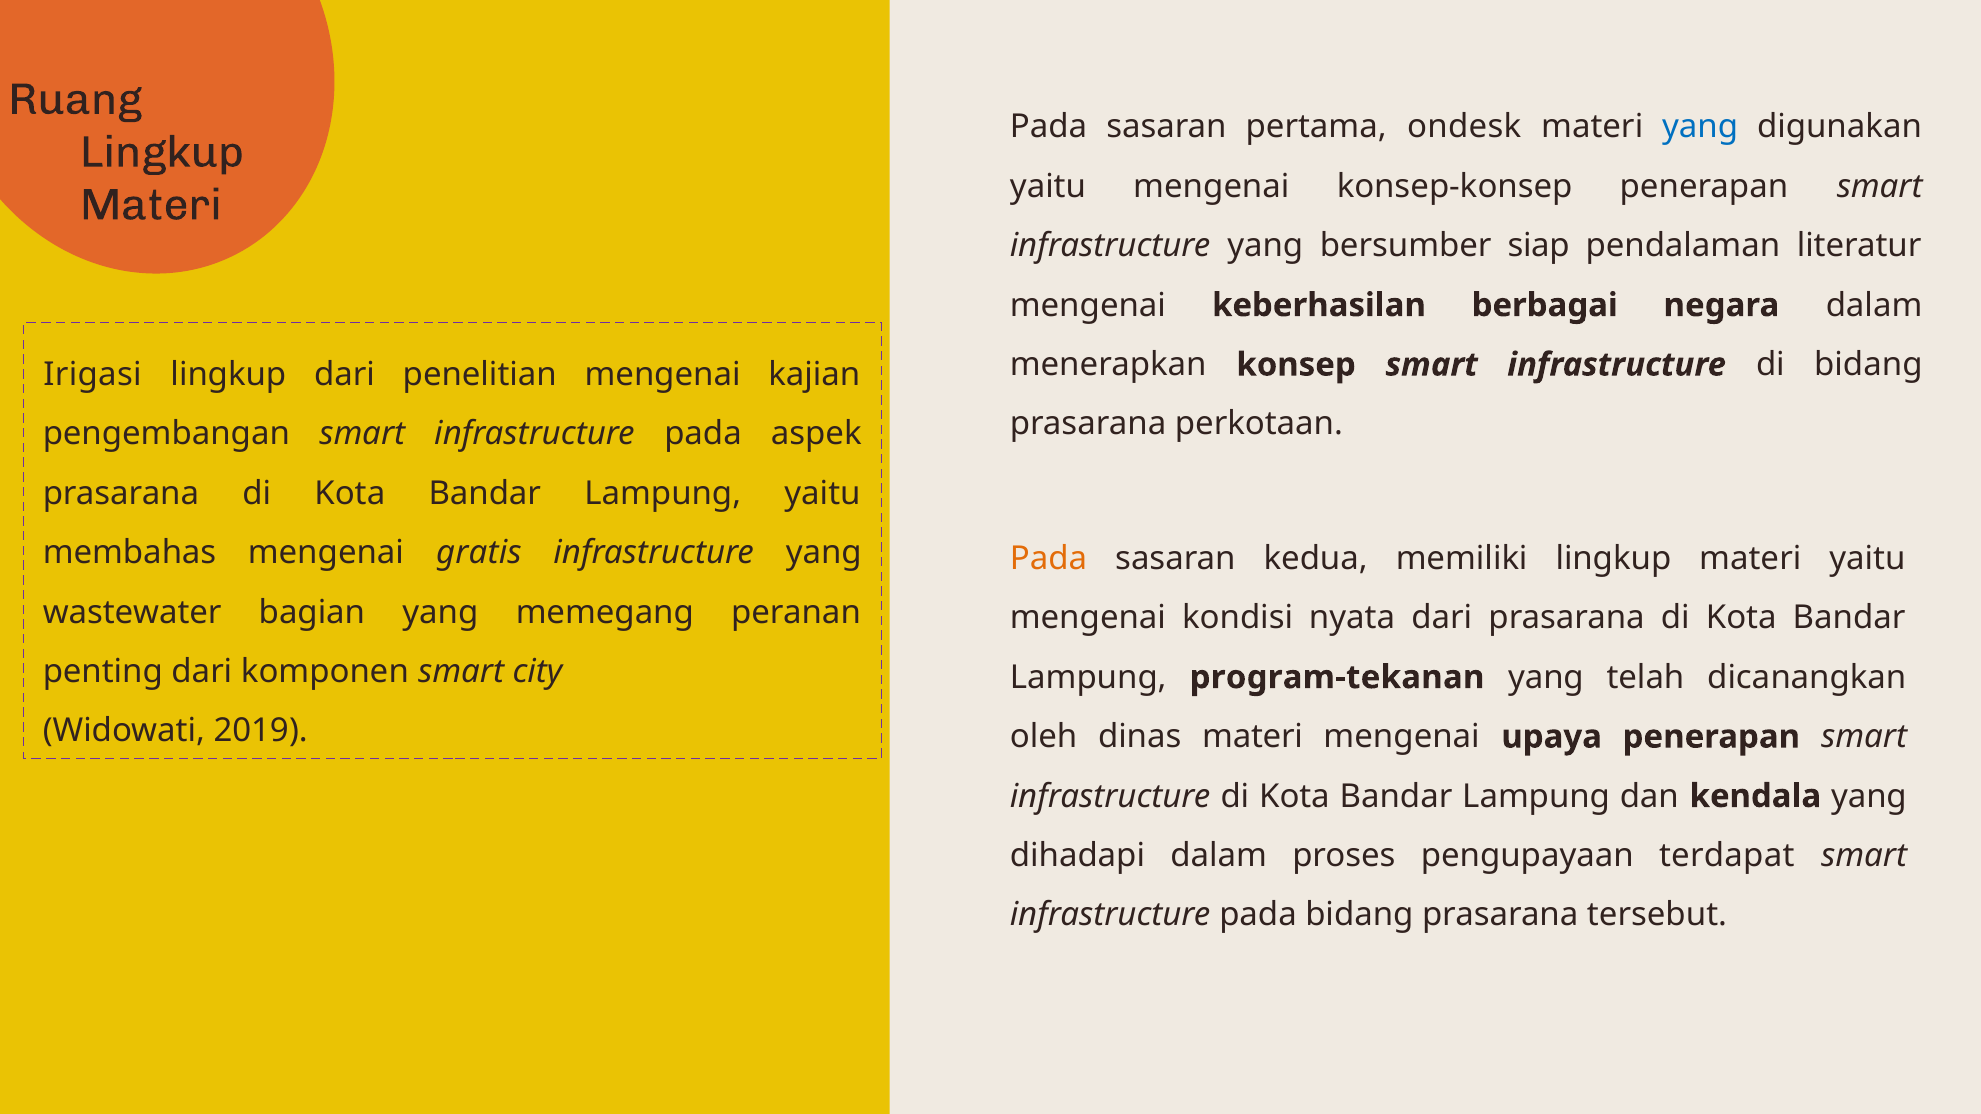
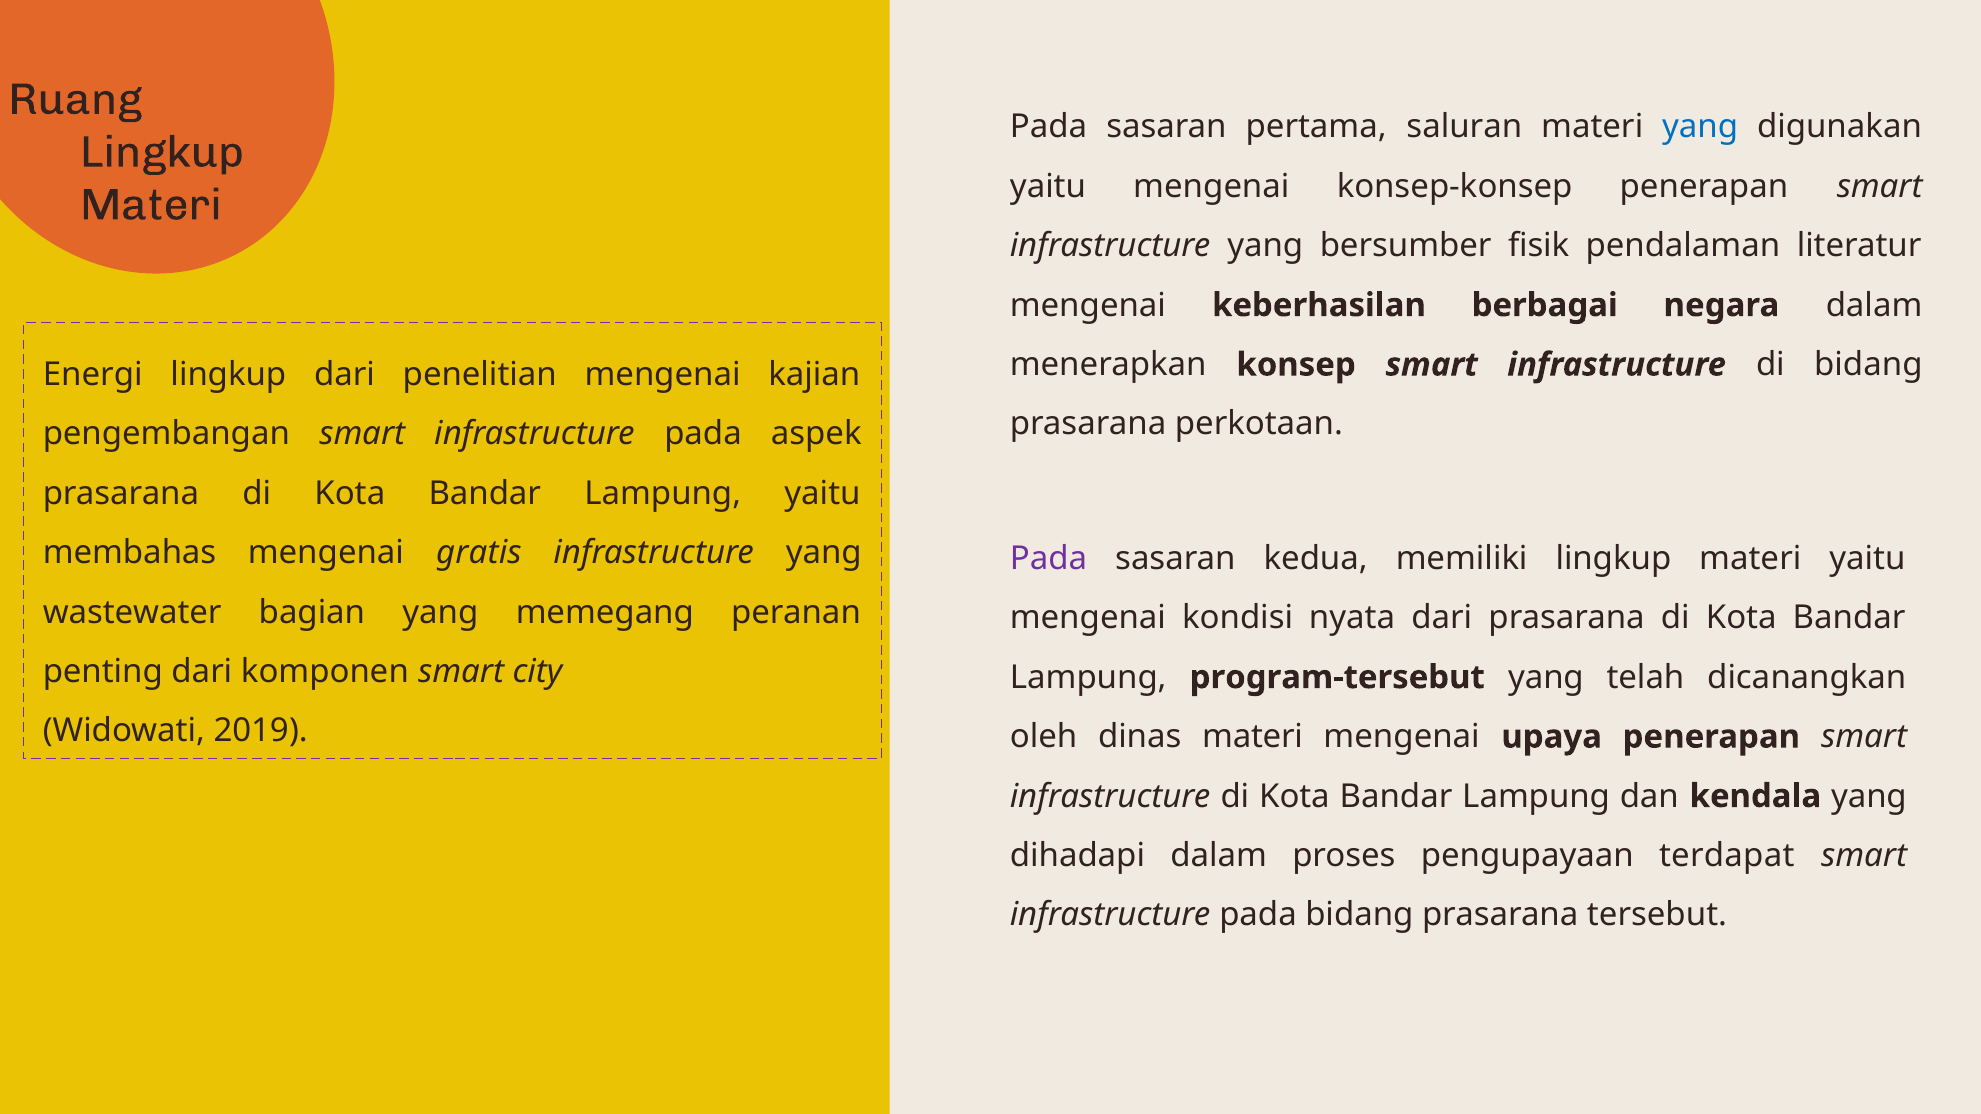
ondesk: ondesk -> saluran
siap: siap -> fisik
Irigasi: Irigasi -> Energi
Pada at (1049, 559) colour: orange -> purple
program-tekanan: program-tekanan -> program-tersebut
